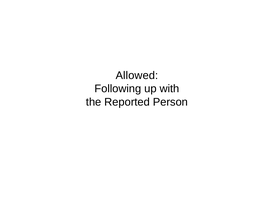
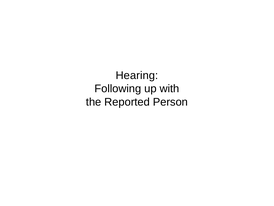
Allowed: Allowed -> Hearing
